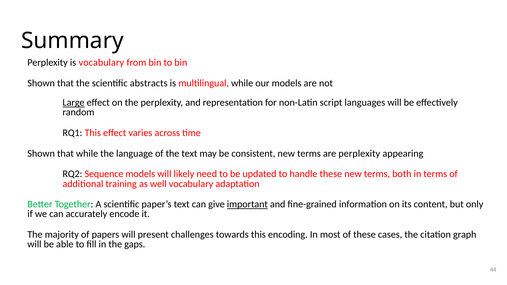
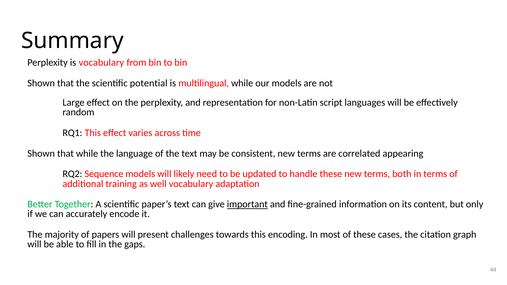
abstracts: abstracts -> potential
Large underline: present -> none
are perplexity: perplexity -> correlated
